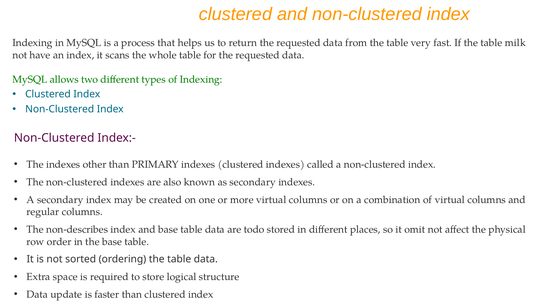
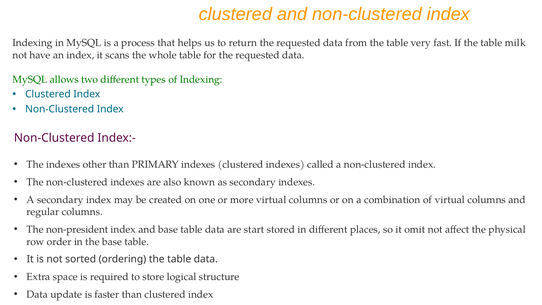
non-describes: non-describes -> non-president
todo: todo -> start
